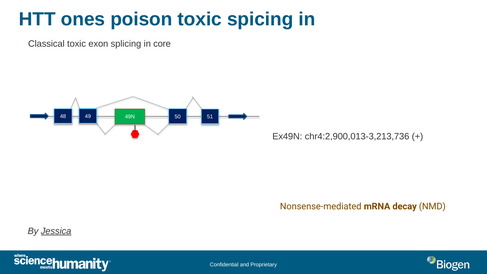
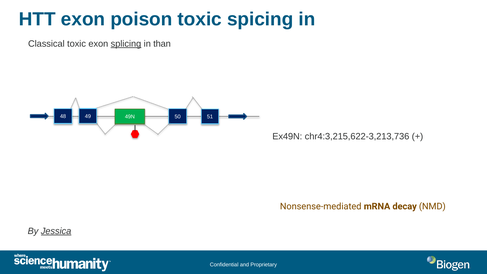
HTT ones: ones -> exon
splicing underline: none -> present
core: core -> than
chr4:2,900,013-3,213,736: chr4:2,900,013-3,213,736 -> chr4:3,215,622-3,213,736
